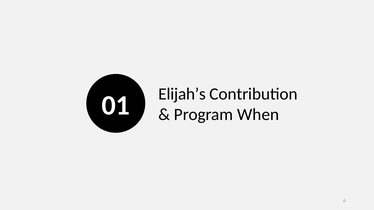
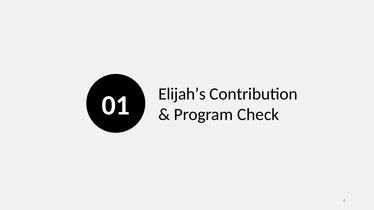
When: When -> Check
